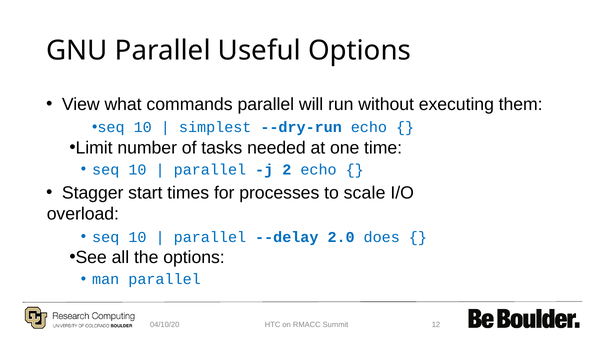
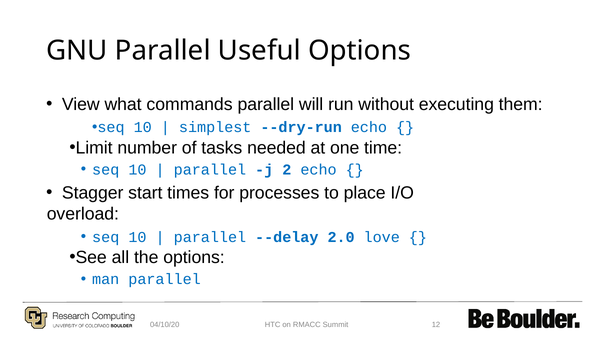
scale: scale -> place
does: does -> love
